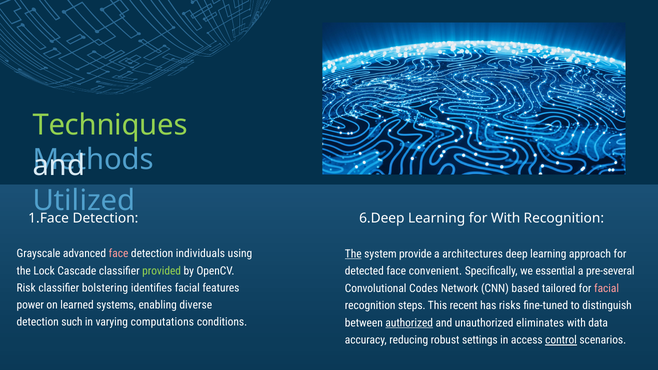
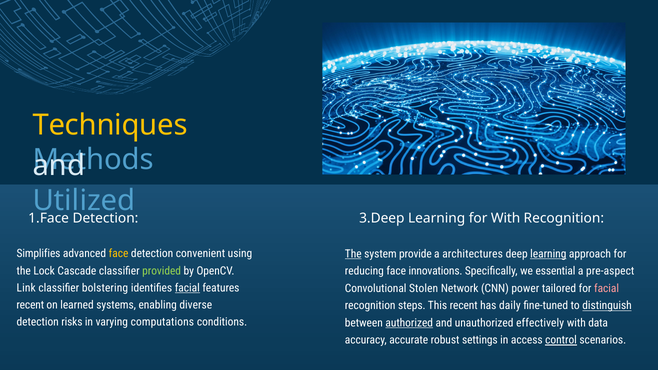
Techniques colour: light green -> yellow
6.Deep: 6.Deep -> 3.Deep
Grayscale: Grayscale -> Simplifies
face at (119, 254) colour: pink -> yellow
individuals: individuals -> convenient
learning at (548, 254) underline: none -> present
detected: detected -> reducing
convenient: convenient -> innovations
pre-several: pre-several -> pre-aspect
Risk: Risk -> Link
facial at (187, 288) underline: none -> present
Codes: Codes -> Stolen
based: based -> power
power at (30, 305): power -> recent
risks: risks -> daily
distinguish underline: none -> present
such: such -> risks
eliminates: eliminates -> effectively
reducing: reducing -> accurate
